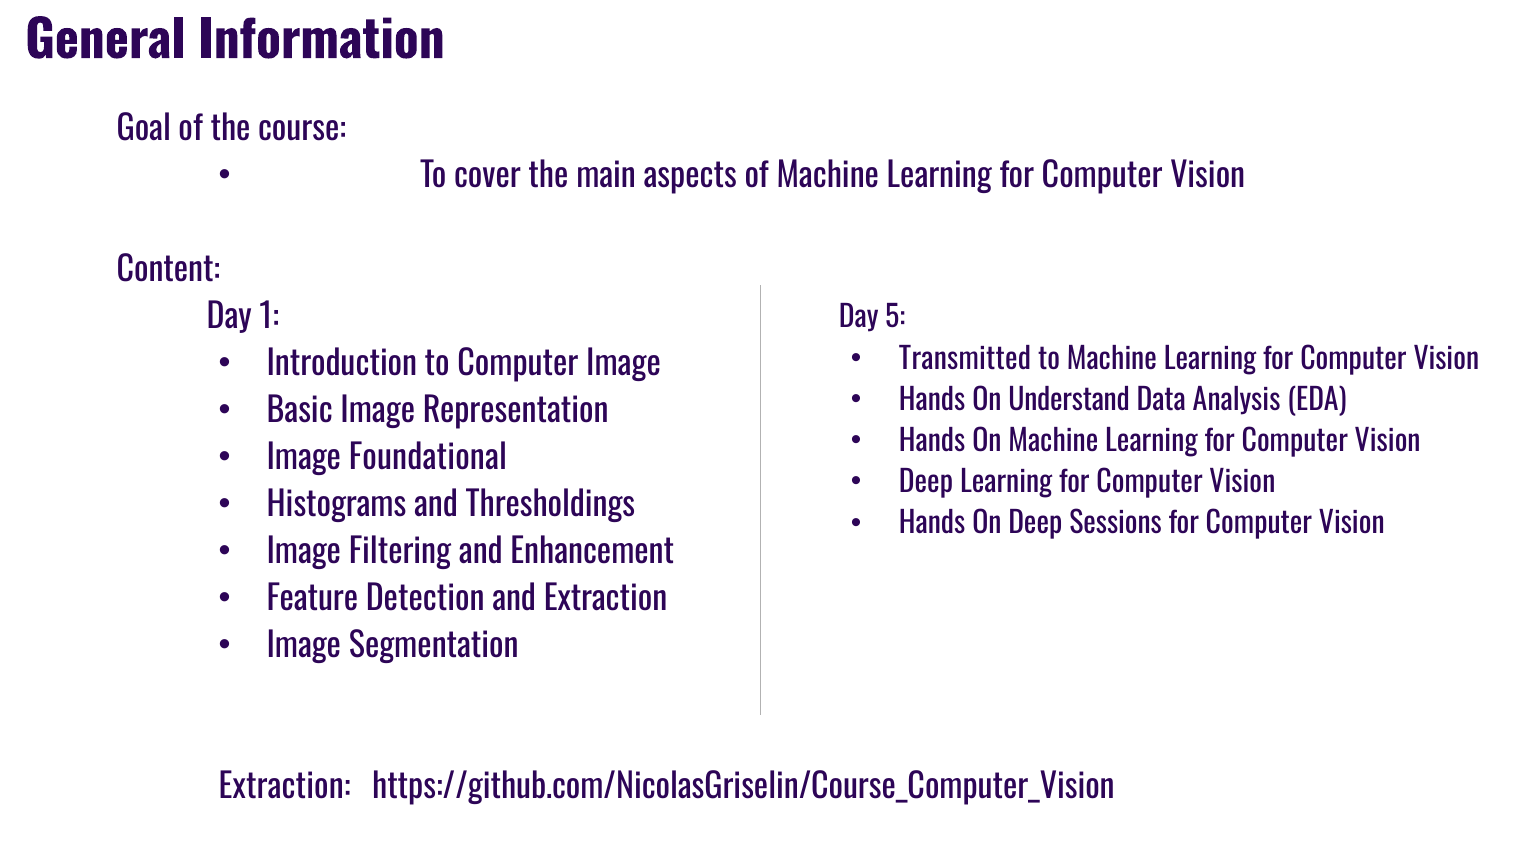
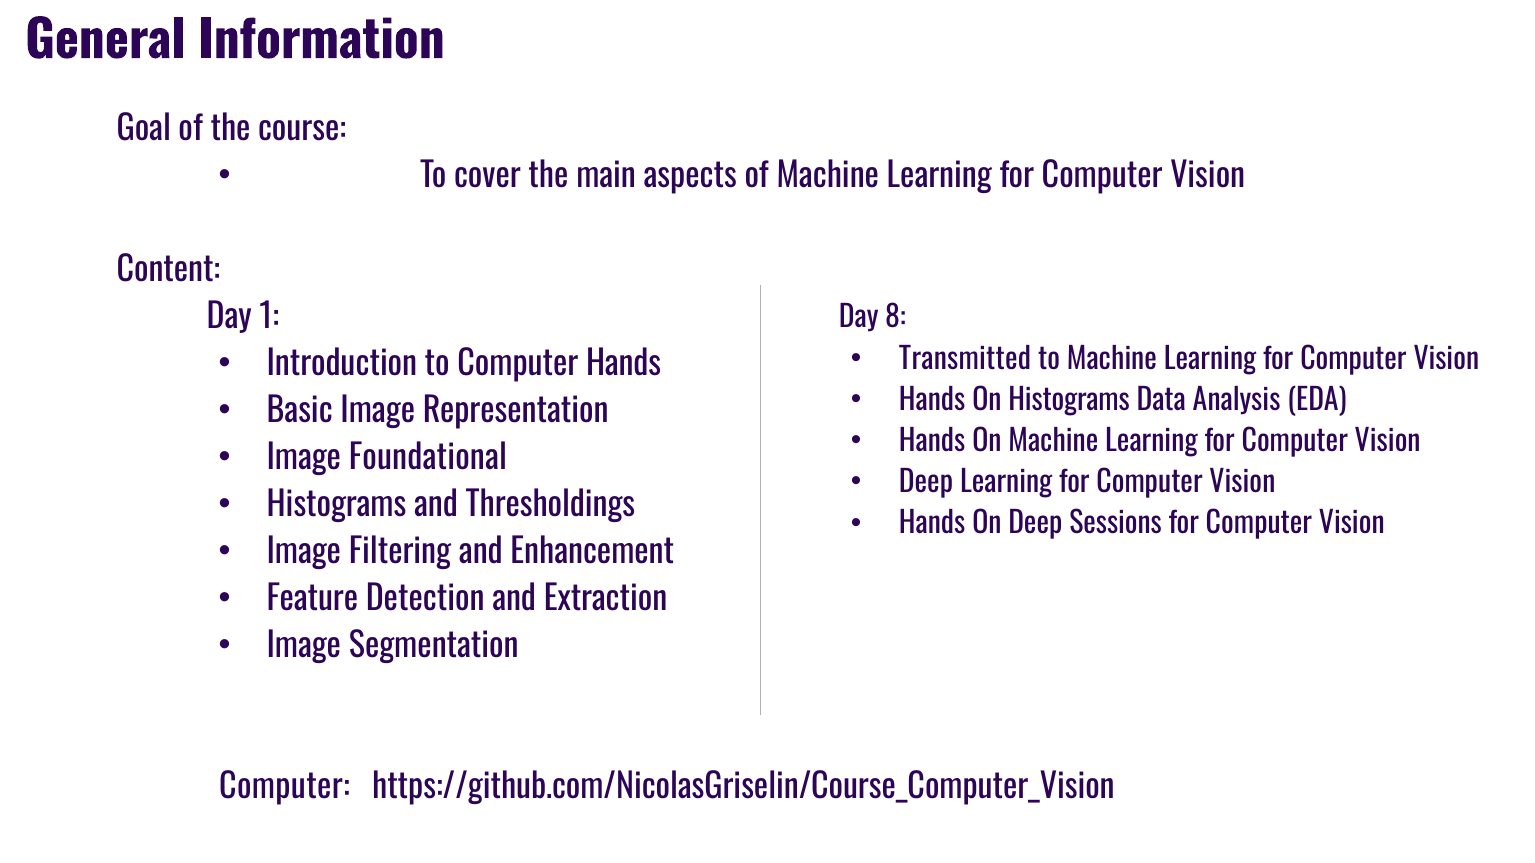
5: 5 -> 8
Computer Image: Image -> Hands
On Understand: Understand -> Histograms
Extraction at (285, 788): Extraction -> Computer
